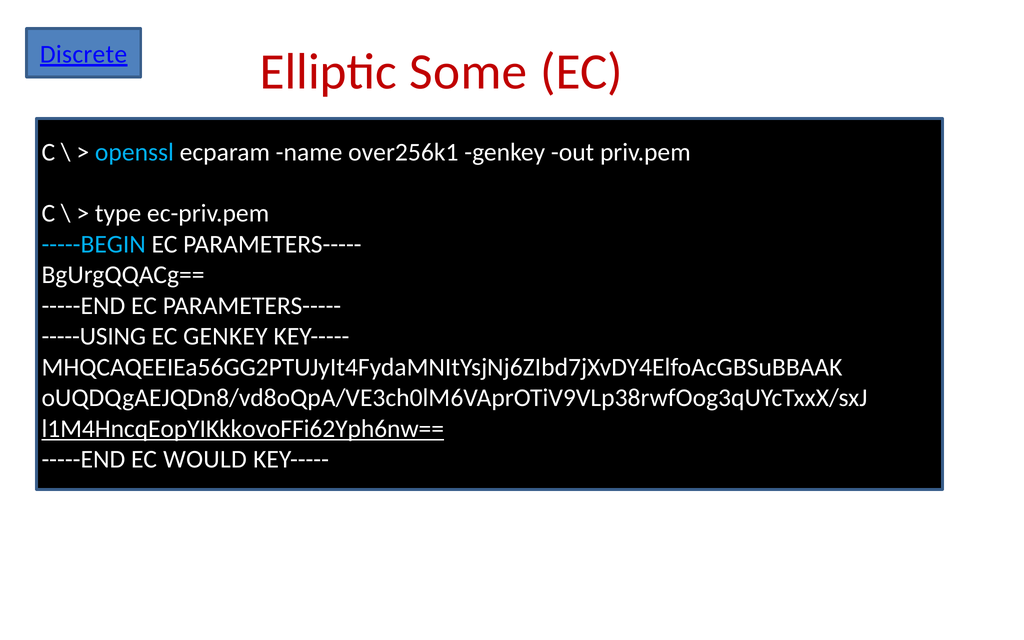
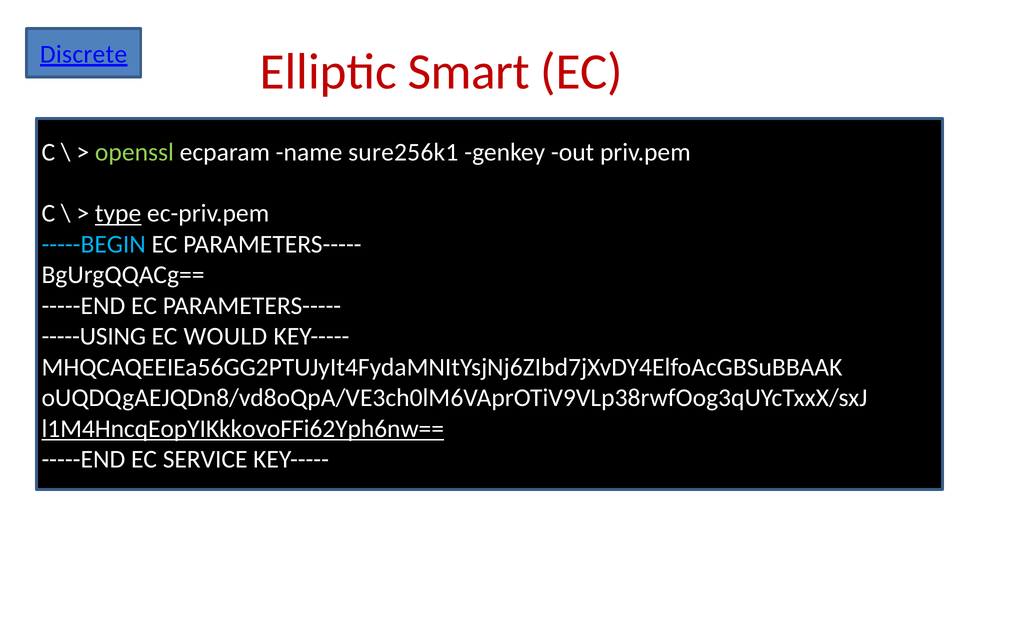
Some: Some -> Smart
openssl colour: light blue -> light green
over256k1: over256k1 -> sure256k1
type underline: none -> present
EC GENKEY: GENKEY -> WOULD
WOULD: WOULD -> SERVICE
